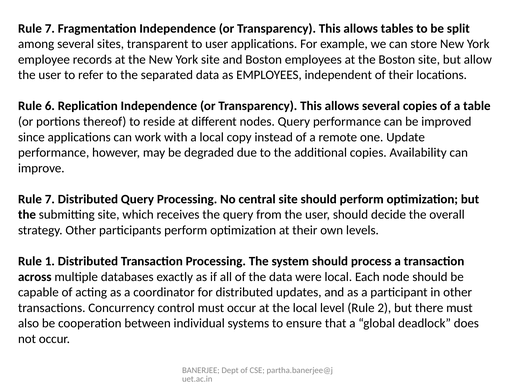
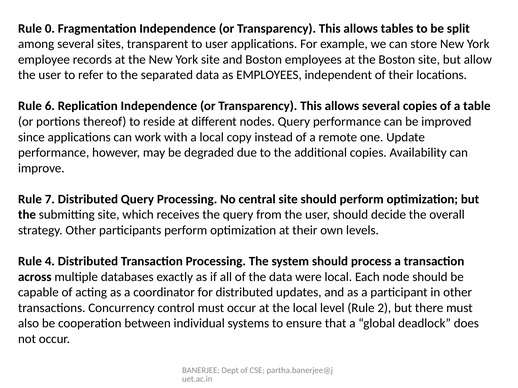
7 at (50, 28): 7 -> 0
1: 1 -> 4
